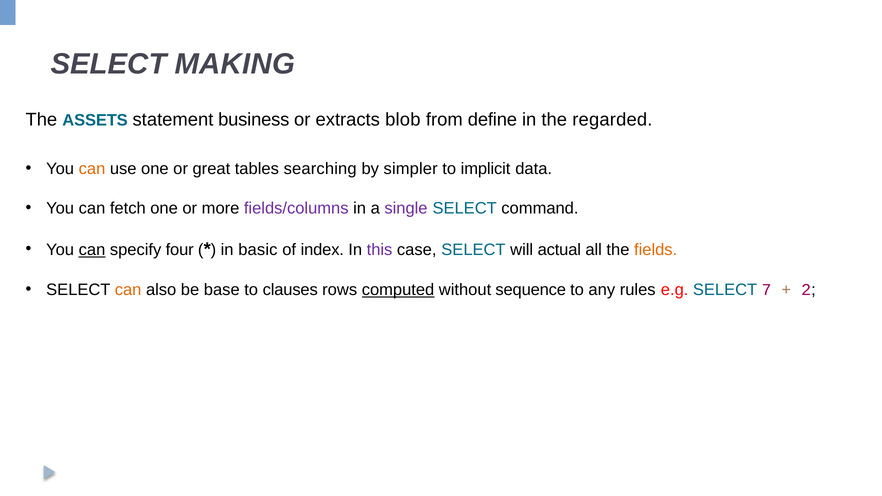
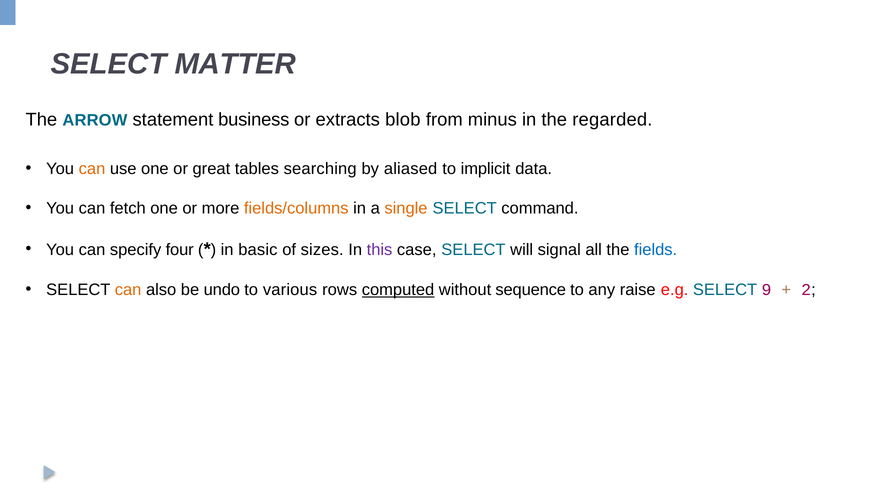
MAKING: MAKING -> MATTER
ASSETS: ASSETS -> ARROW
define: define -> minus
simpler: simpler -> aliased
fields/columns colour: purple -> orange
single colour: purple -> orange
can at (92, 250) underline: present -> none
index: index -> sizes
actual: actual -> signal
fields colour: orange -> blue
base: base -> undo
clauses: clauses -> various
rules: rules -> raise
7: 7 -> 9
